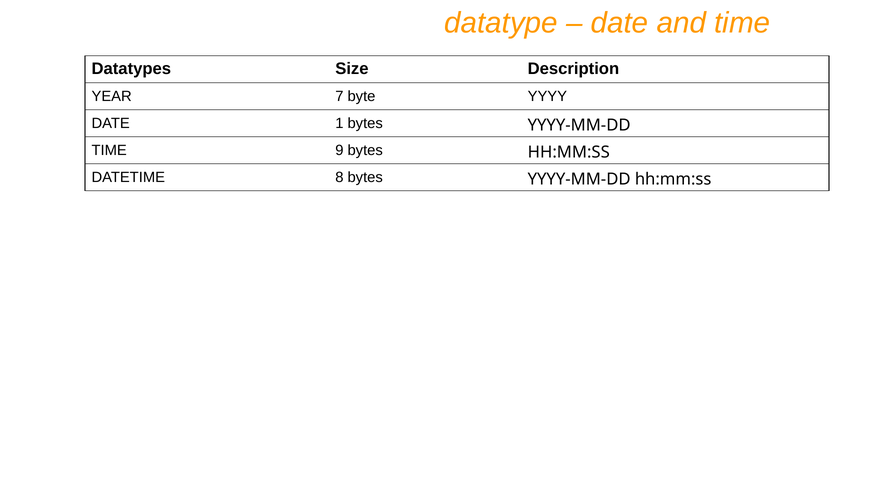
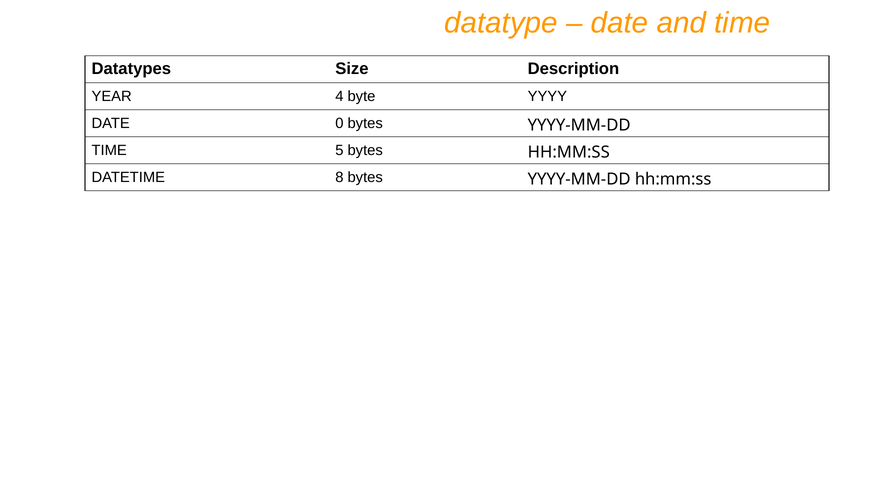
7: 7 -> 4
1: 1 -> 0
9: 9 -> 5
